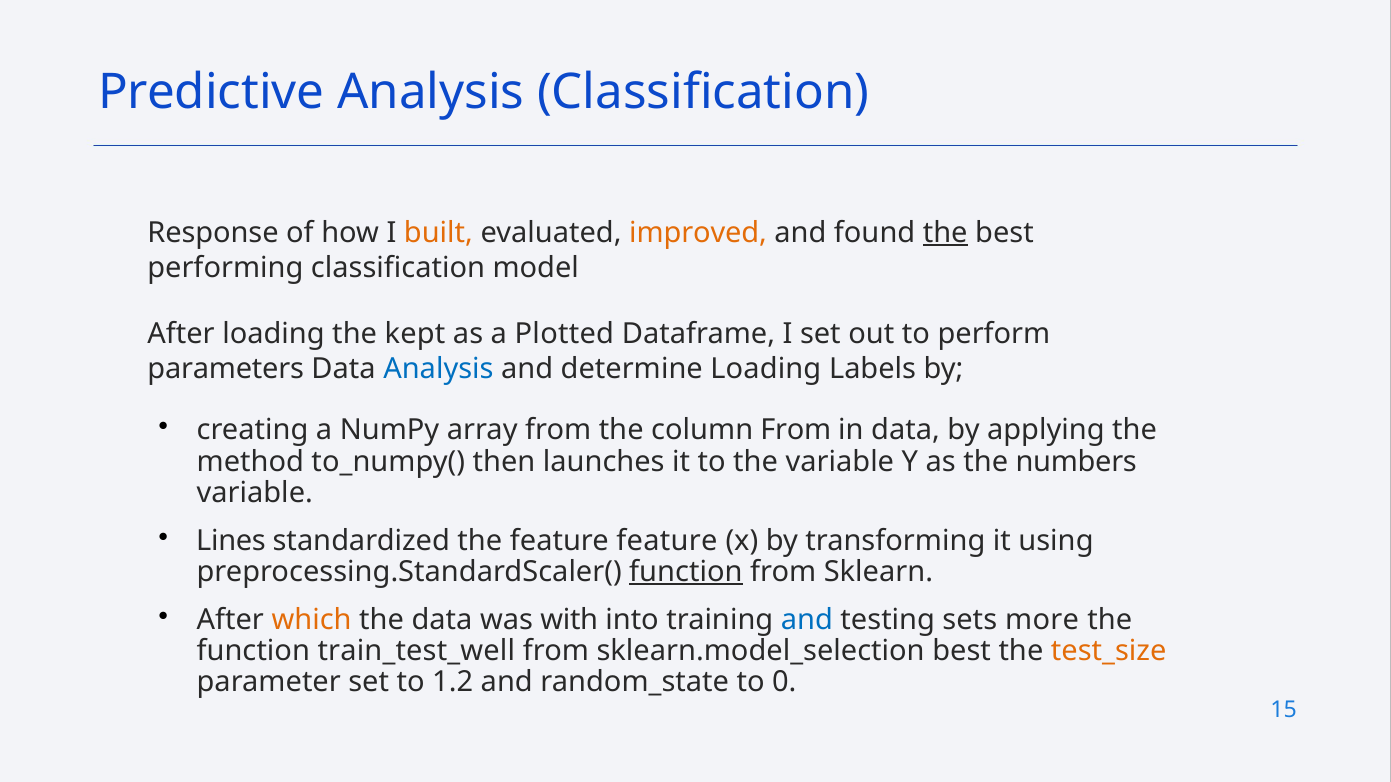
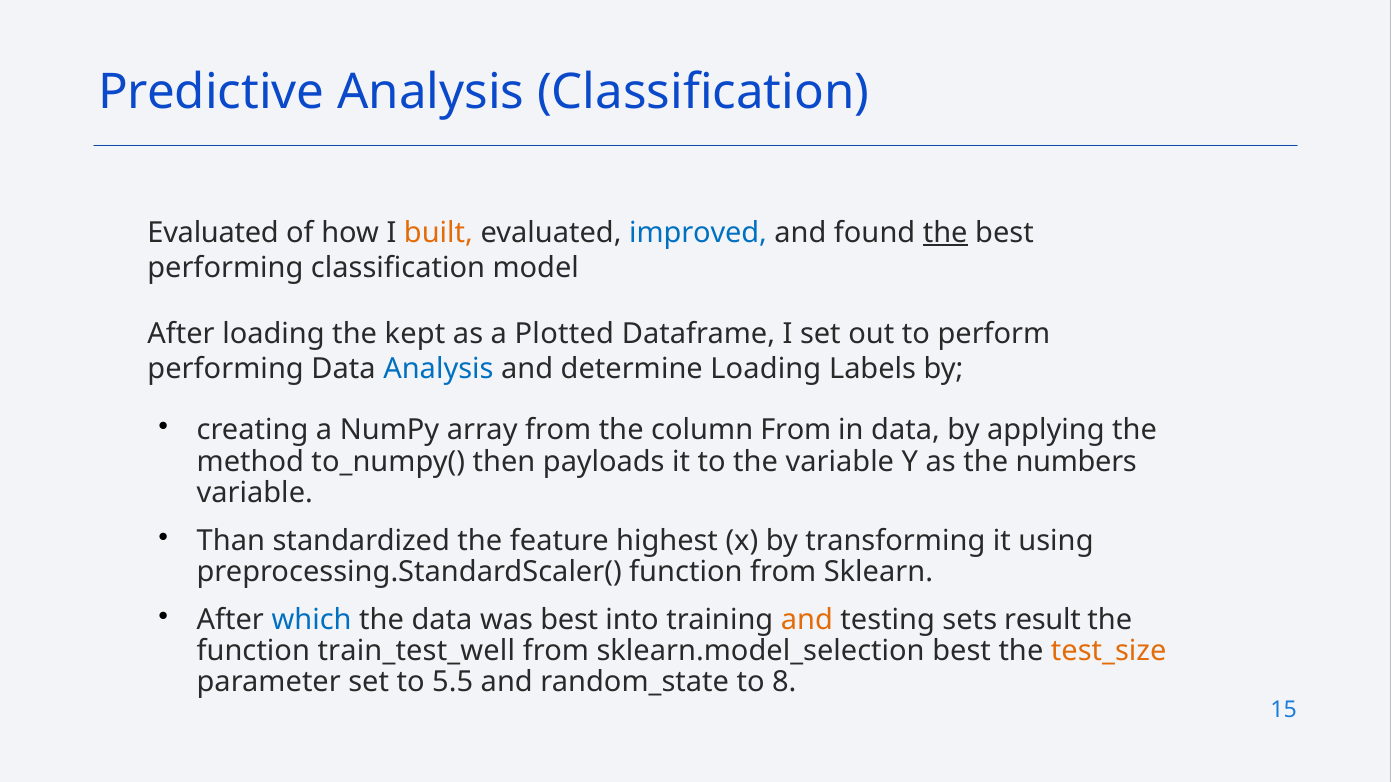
Response at (213, 233): Response -> Evaluated
improved colour: orange -> blue
parameters at (226, 369): parameters -> performing
launches: launches -> payloads
Lines: Lines -> Than
feature feature: feature -> highest
function at (686, 572) underline: present -> none
which colour: orange -> blue
was with: with -> best
and at (807, 620) colour: blue -> orange
more: more -> result
1.2: 1.2 -> 5.5
0: 0 -> 8
